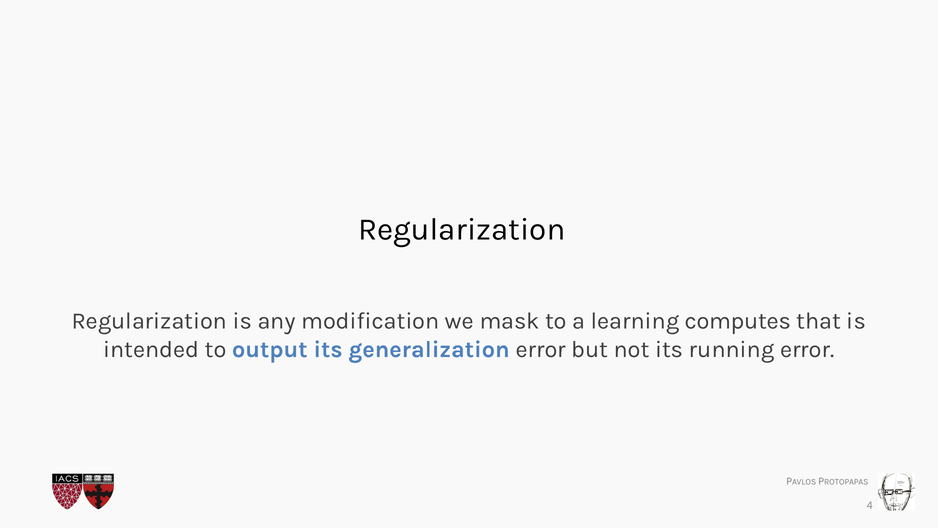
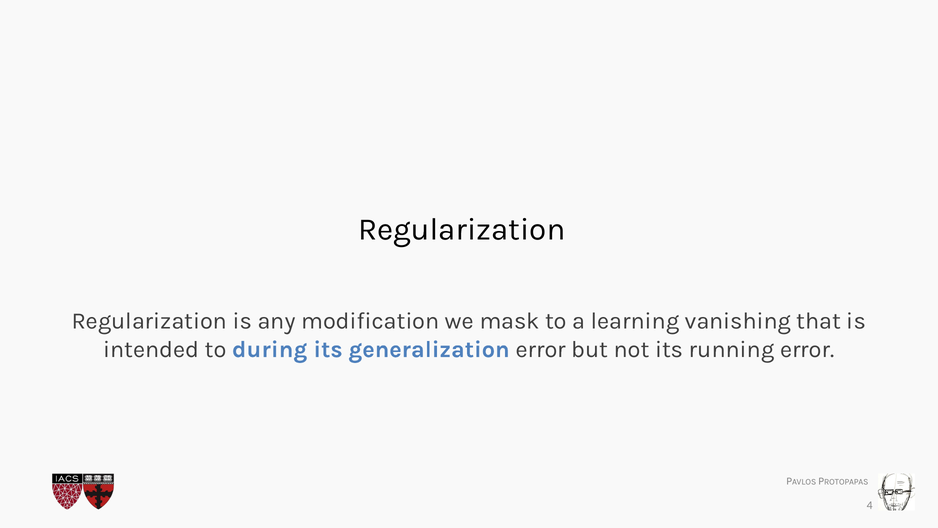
computes: computes -> vanishing
output: output -> during
